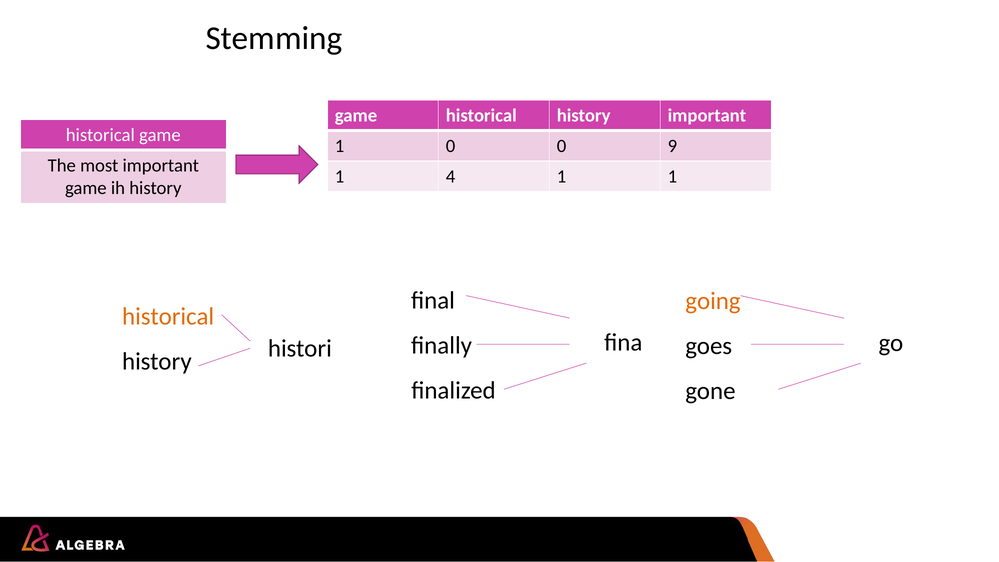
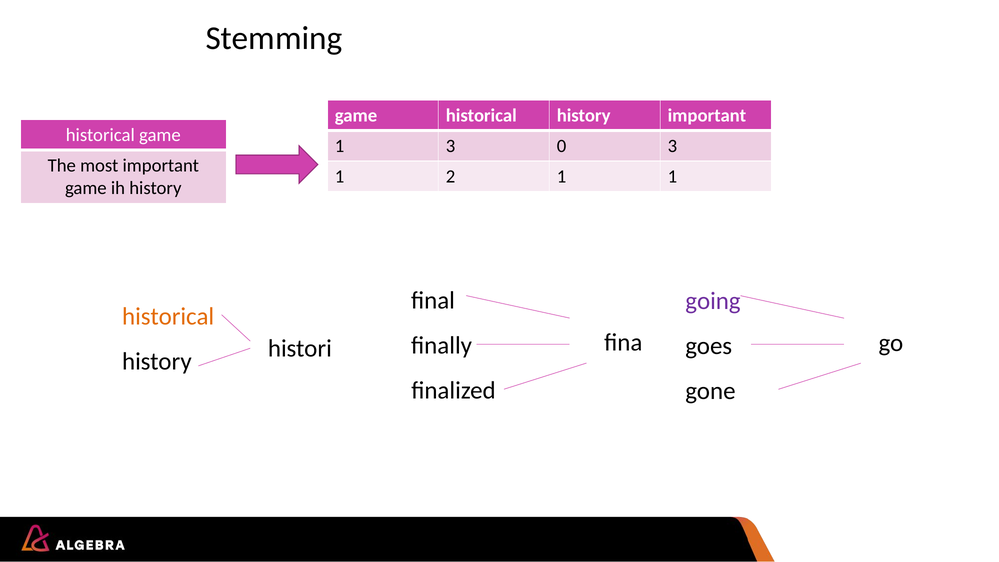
1 0: 0 -> 3
0 9: 9 -> 3
4: 4 -> 2
going colour: orange -> purple
